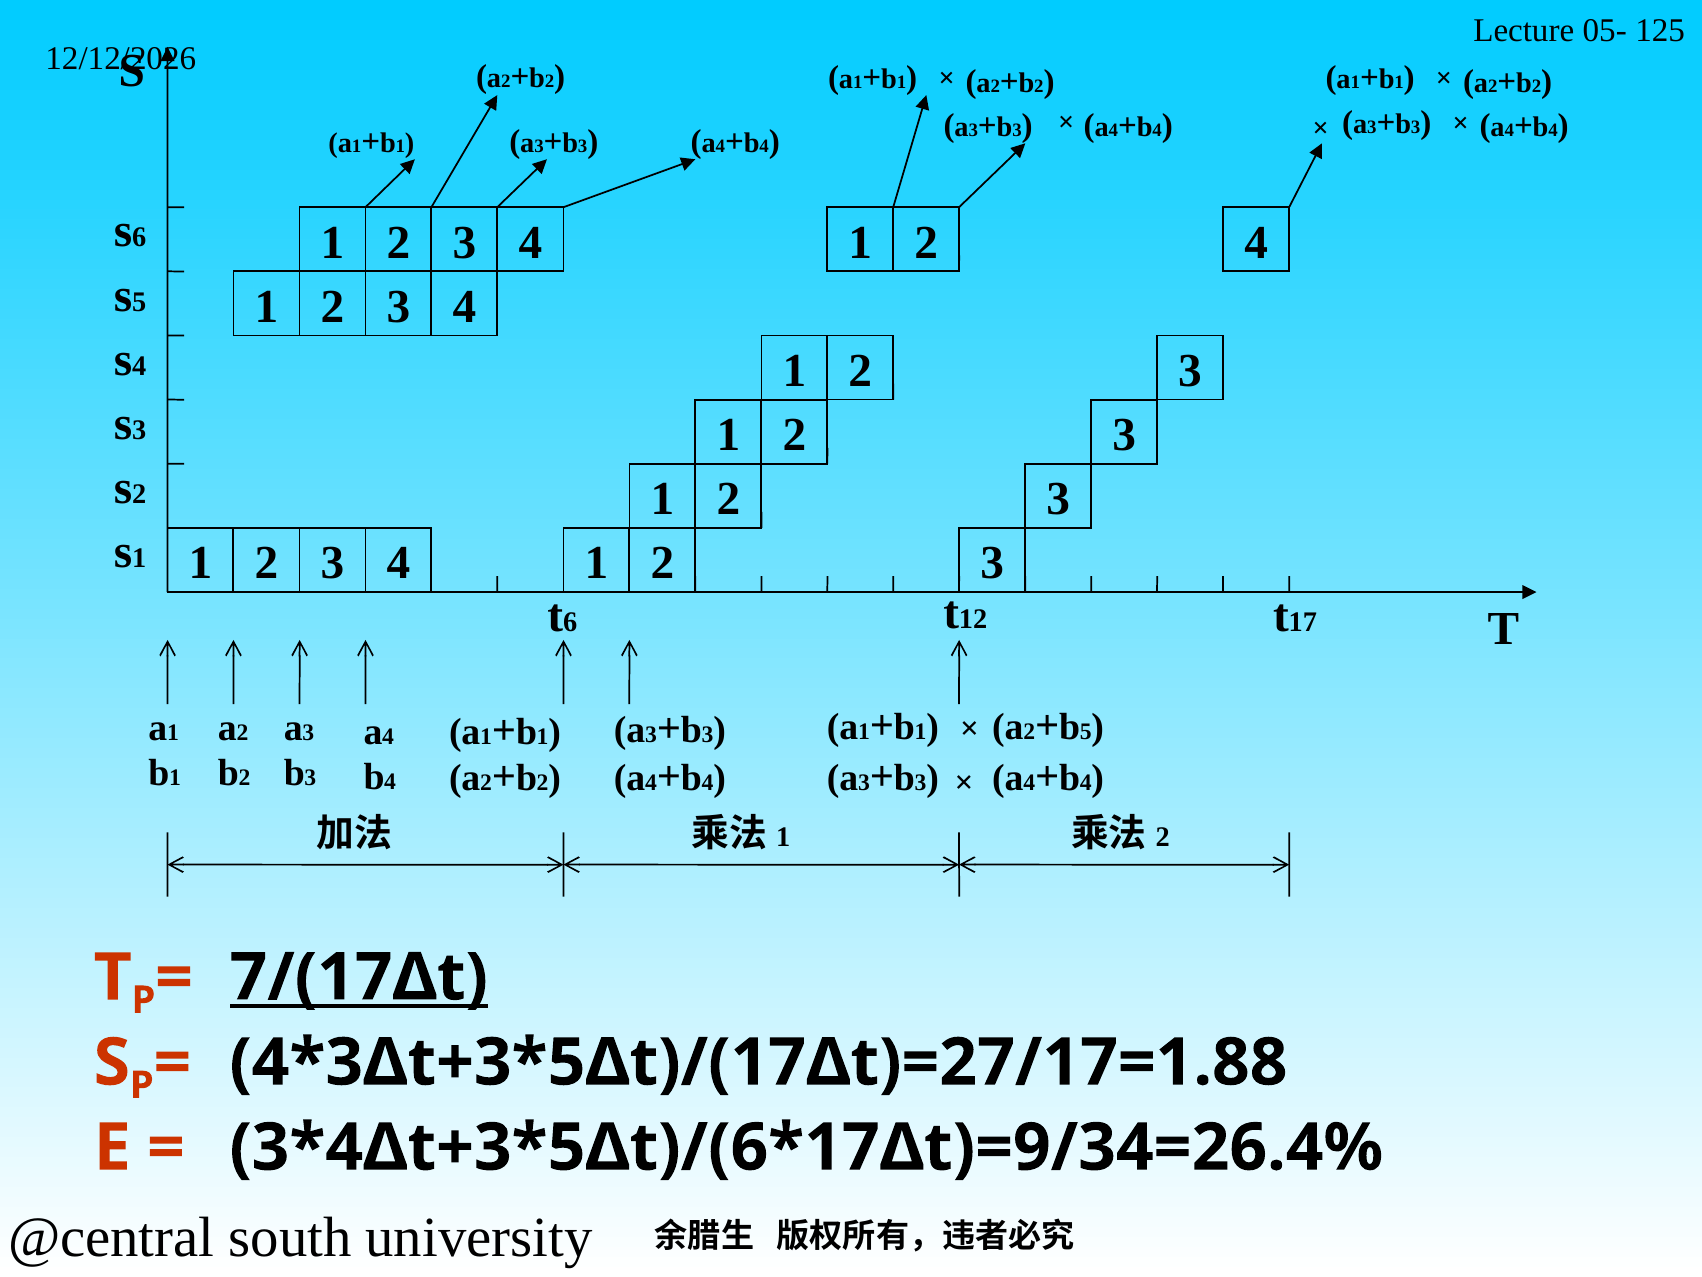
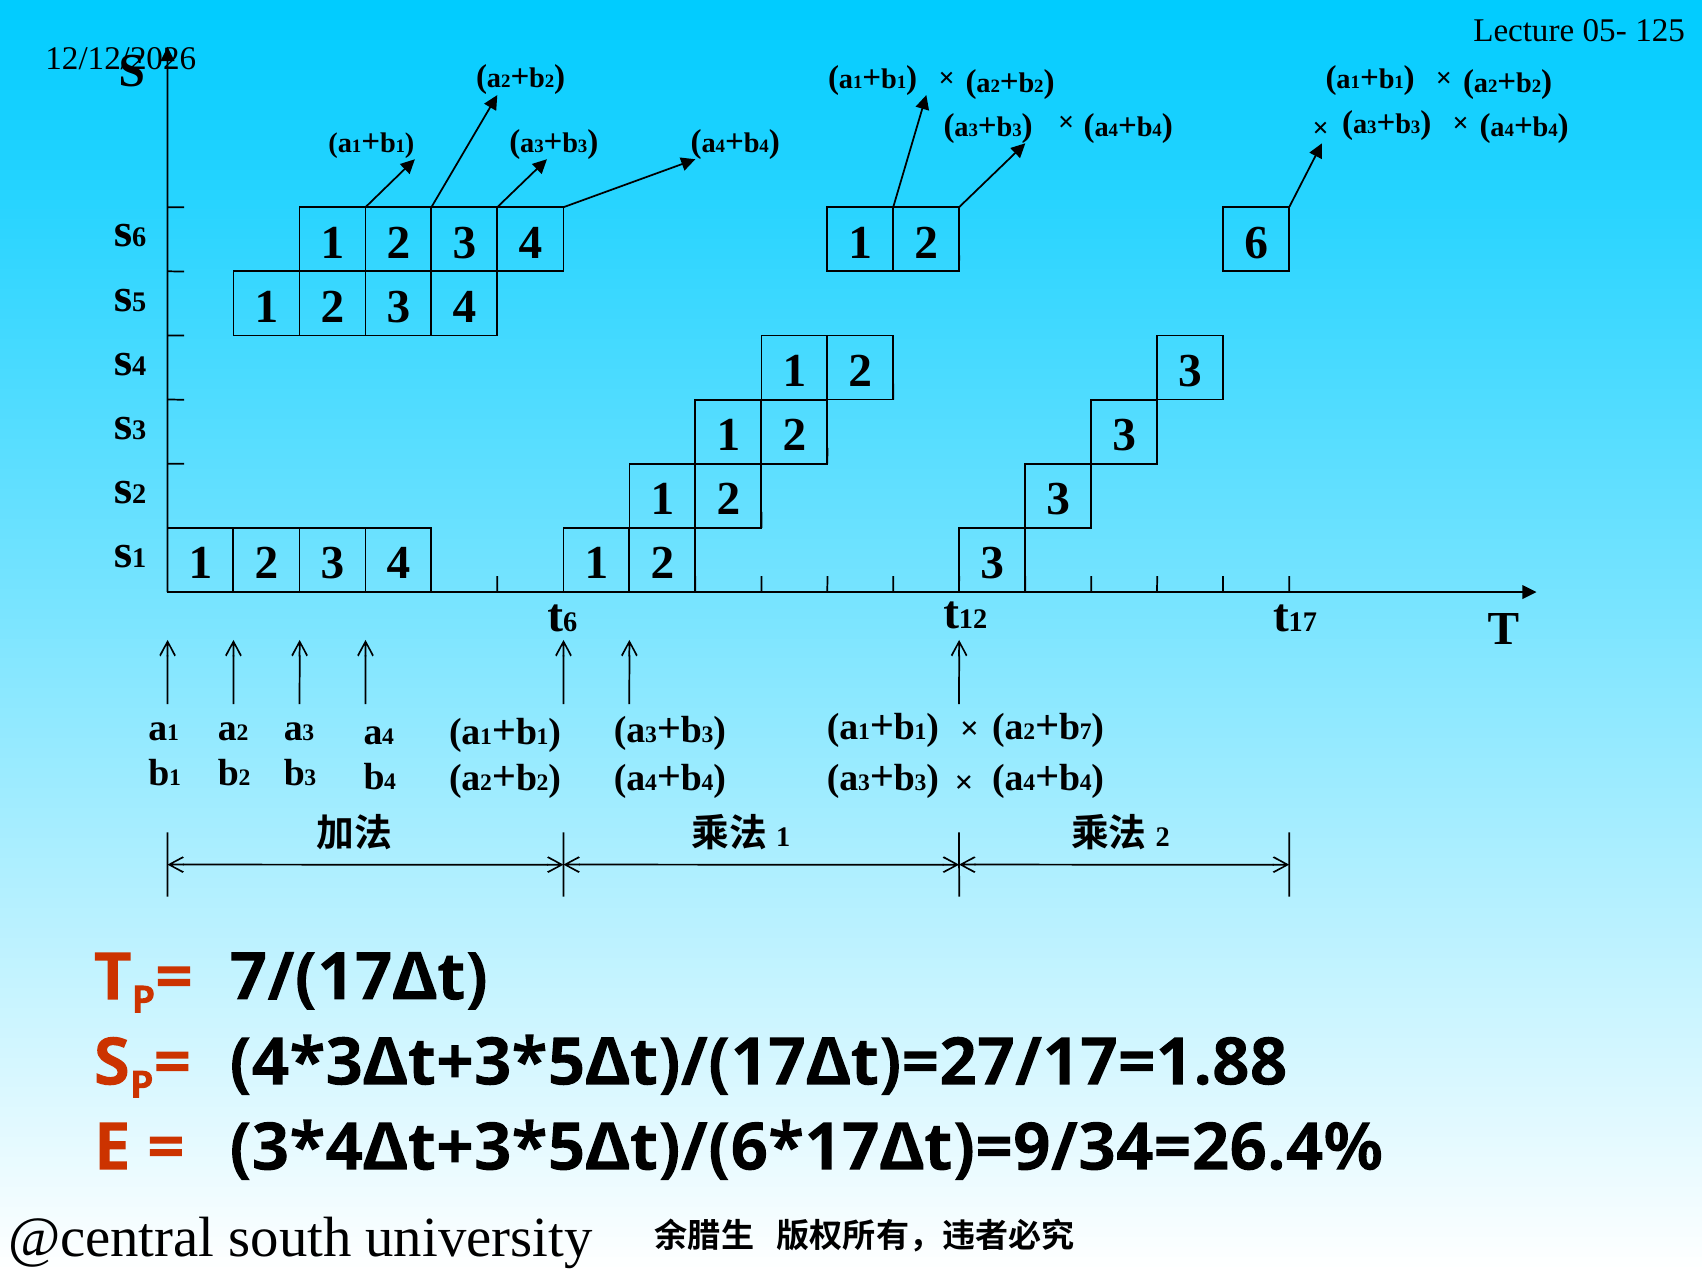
1 4: 4 -> 6
5 at (1086, 731): 5 -> 7
7/(17Δt underline: present -> none
